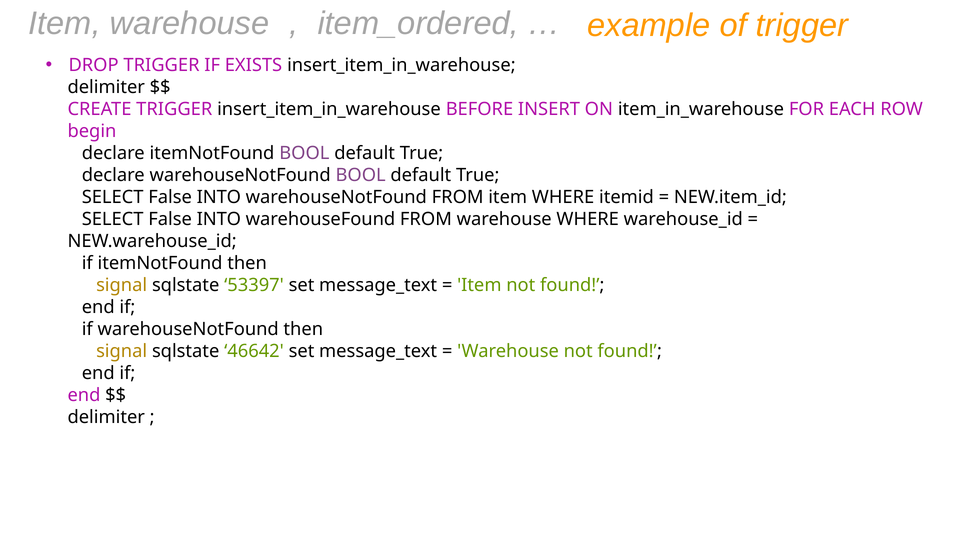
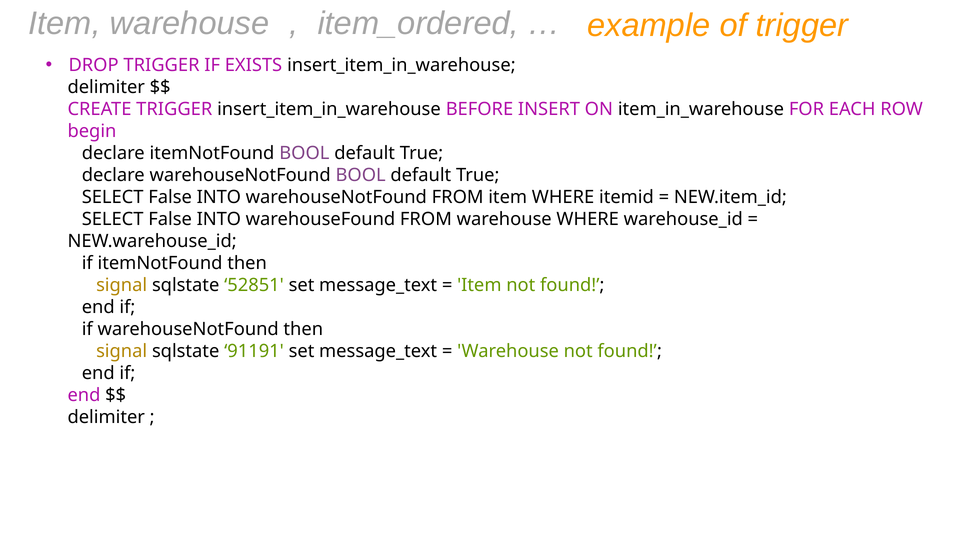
53397: 53397 -> 52851
46642: 46642 -> 91191
